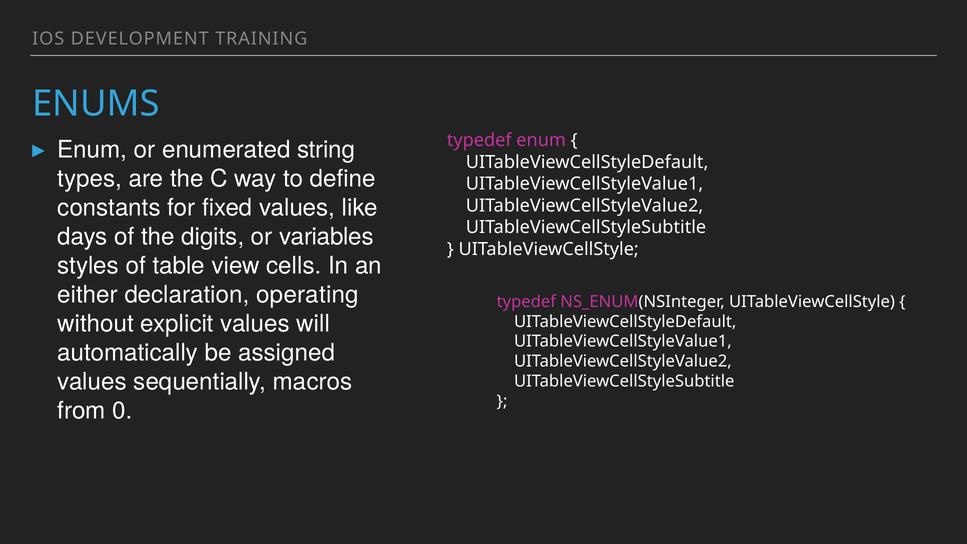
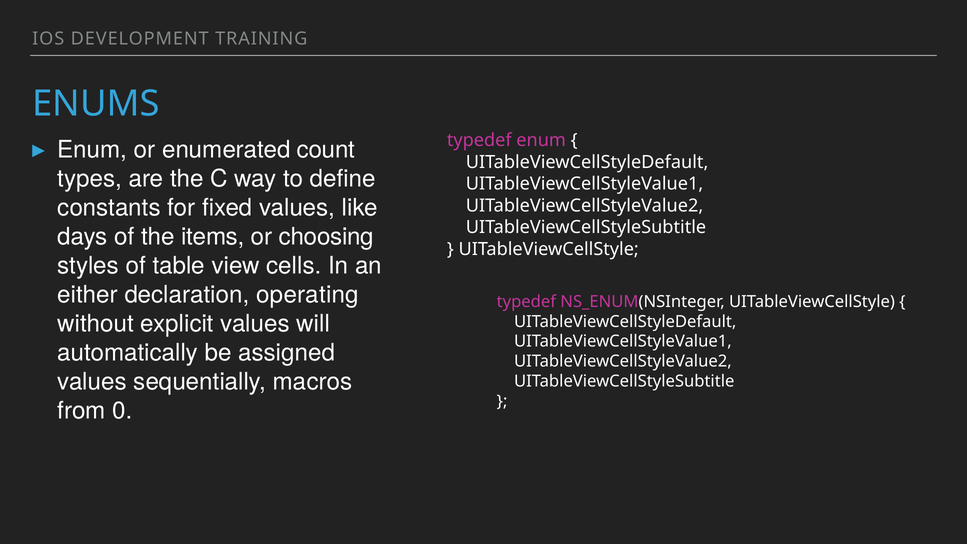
string: string -> count
digits: digits -> items
variables: variables -> choosing
